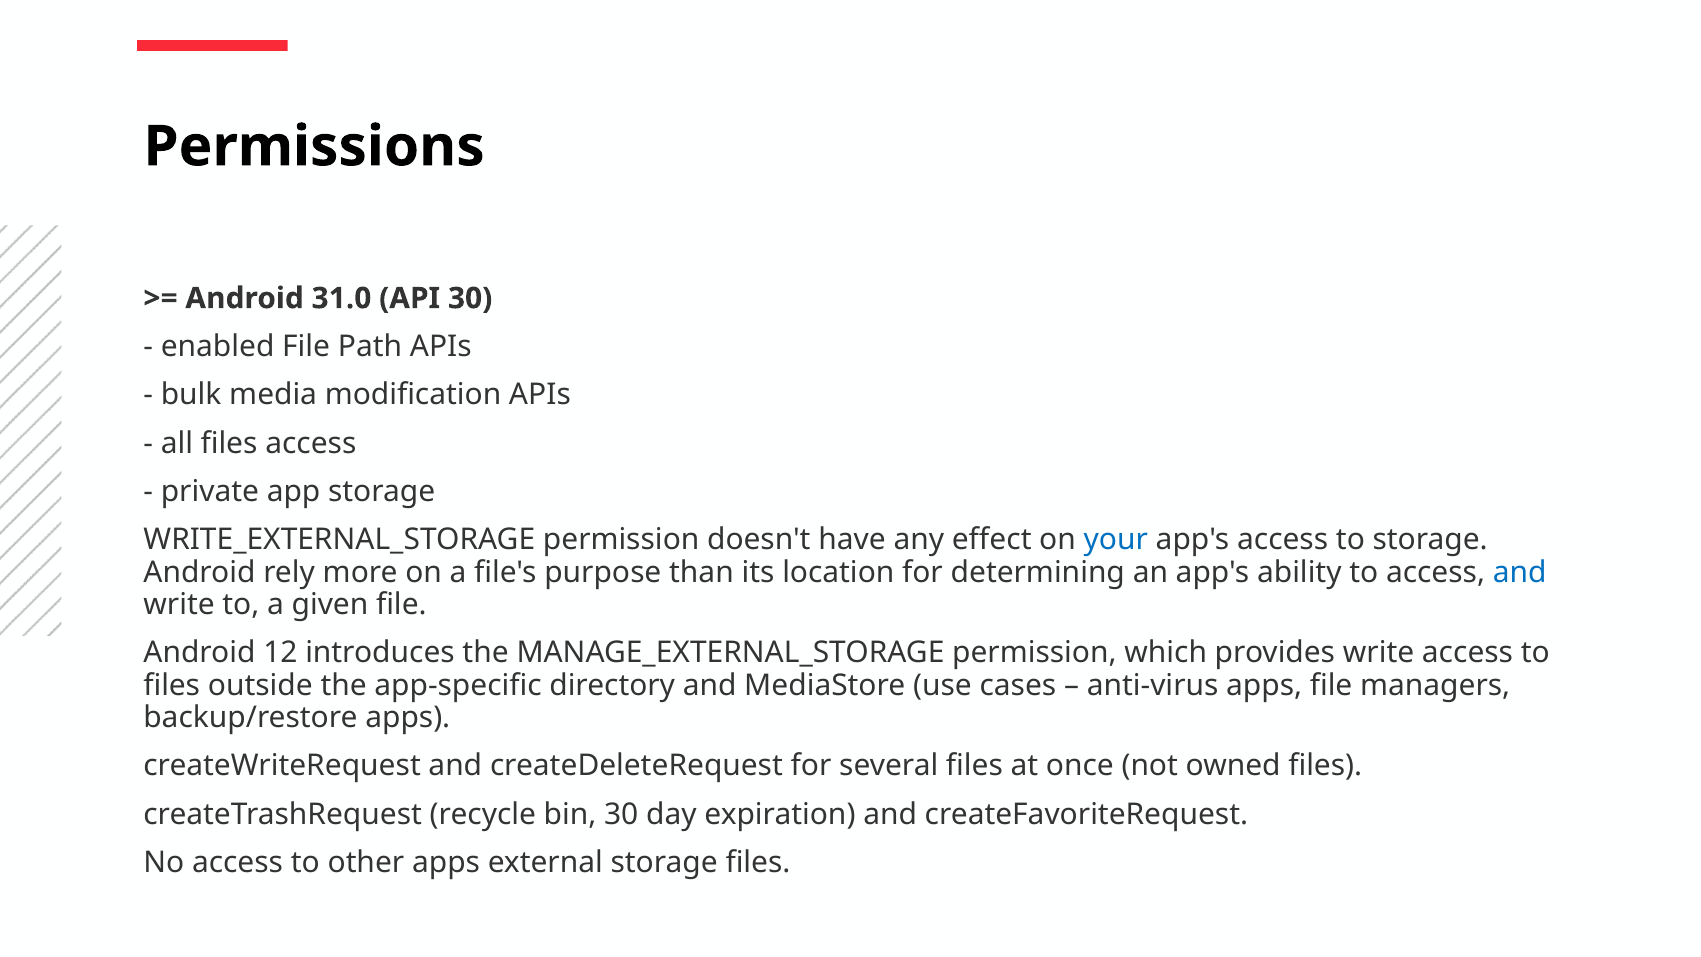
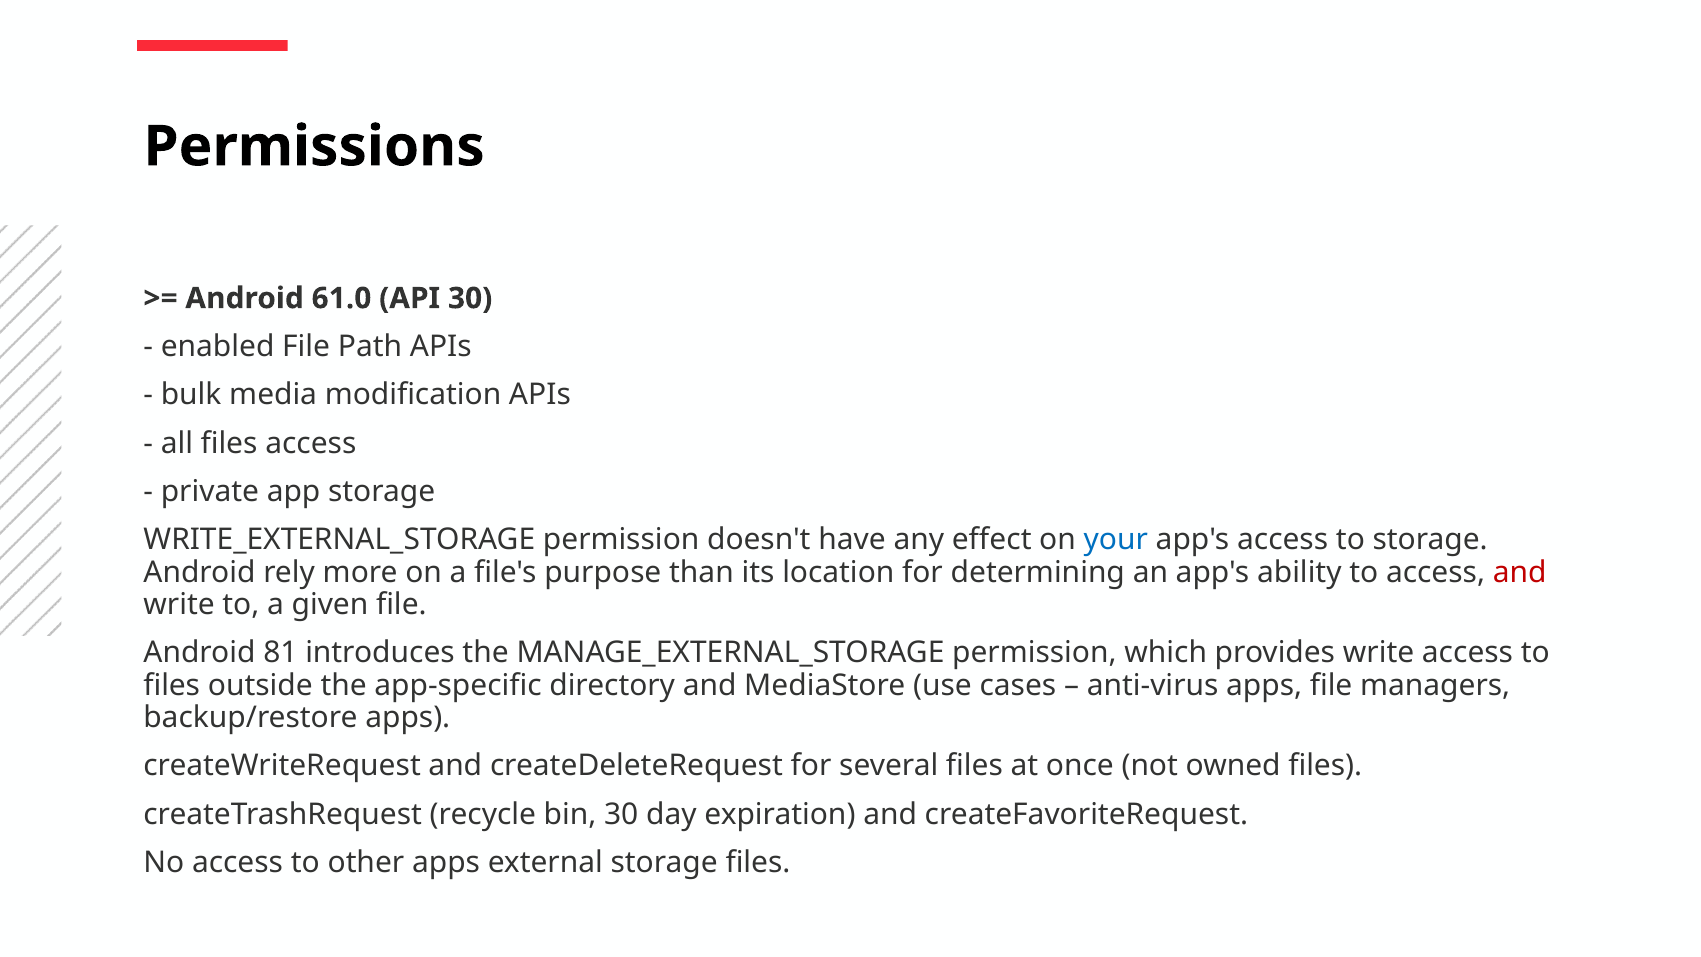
31.0: 31.0 -> 61.0
and at (1520, 572) colour: blue -> red
12: 12 -> 81
